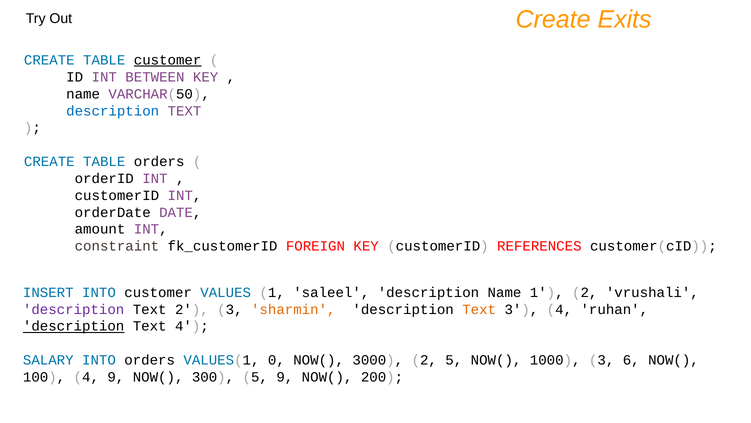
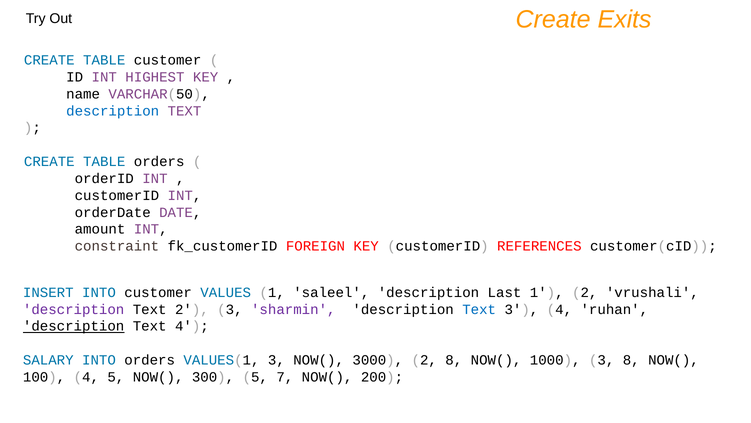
customer at (168, 60) underline: present -> none
BETWEEN: BETWEEN -> HIGHEST
description Name: Name -> Last
sharmin colour: orange -> purple
Text at (479, 309) colour: orange -> blue
VALUES(1 0: 0 -> 3
2 5: 5 -> 8
3 6: 6 -> 8
4 9: 9 -> 5
5 9: 9 -> 7
